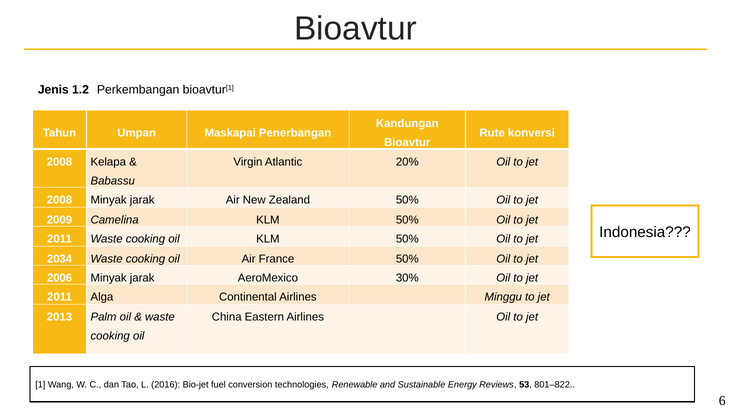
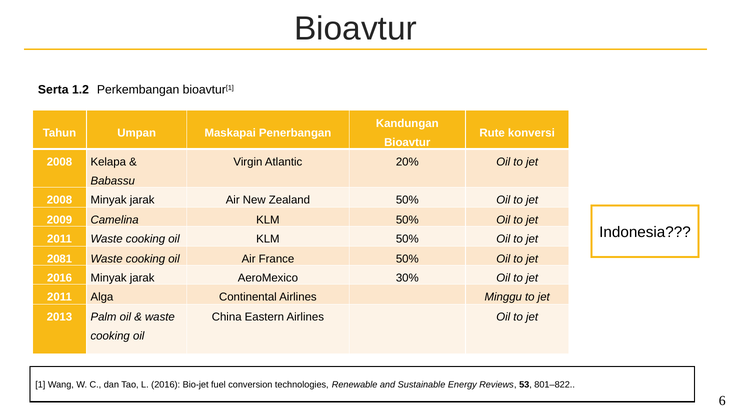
Jenis: Jenis -> Serta
2034: 2034 -> 2081
2006 at (60, 278): 2006 -> 2016
